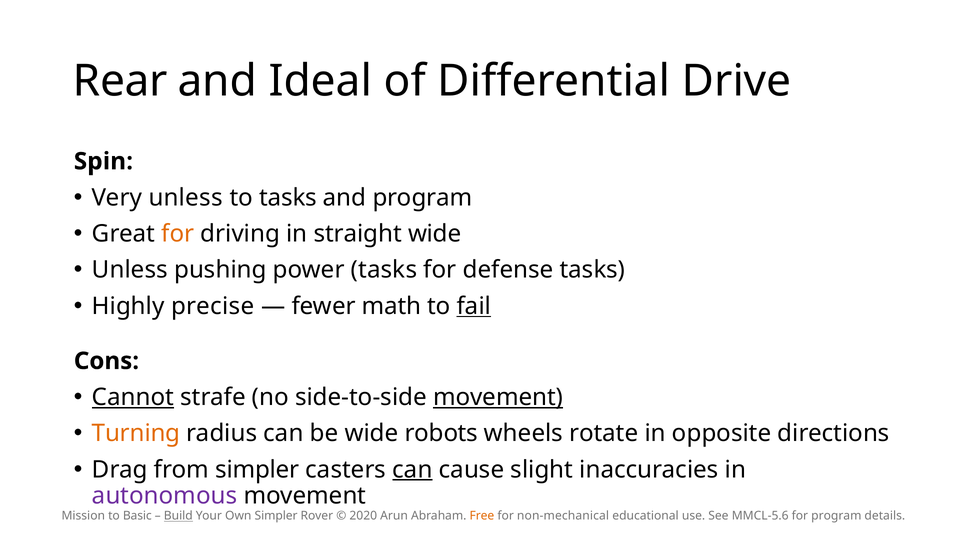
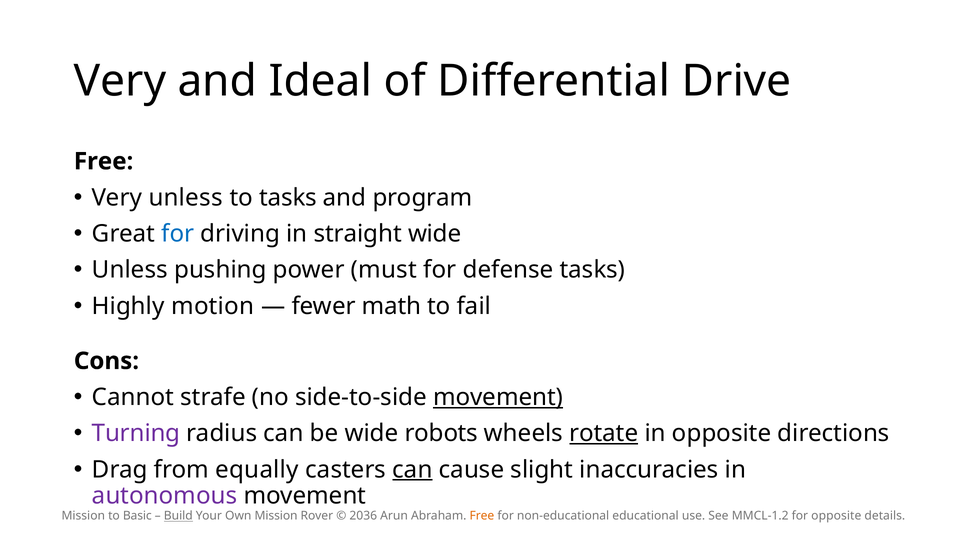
Rear at (120, 81): Rear -> Very
Spin at (103, 162): Spin -> Free
for at (178, 234) colour: orange -> blue
power tasks: tasks -> must
precise: precise -> motion
fail underline: present -> none
Cannot underline: present -> none
Turning colour: orange -> purple
rotate underline: none -> present
from simpler: simpler -> equally
Own Simpler: Simpler -> Mission
2020: 2020 -> 2036
non-mechanical: non-mechanical -> non-educational
MMCL-5.6: MMCL-5.6 -> MMCL-1.2
for program: program -> opposite
